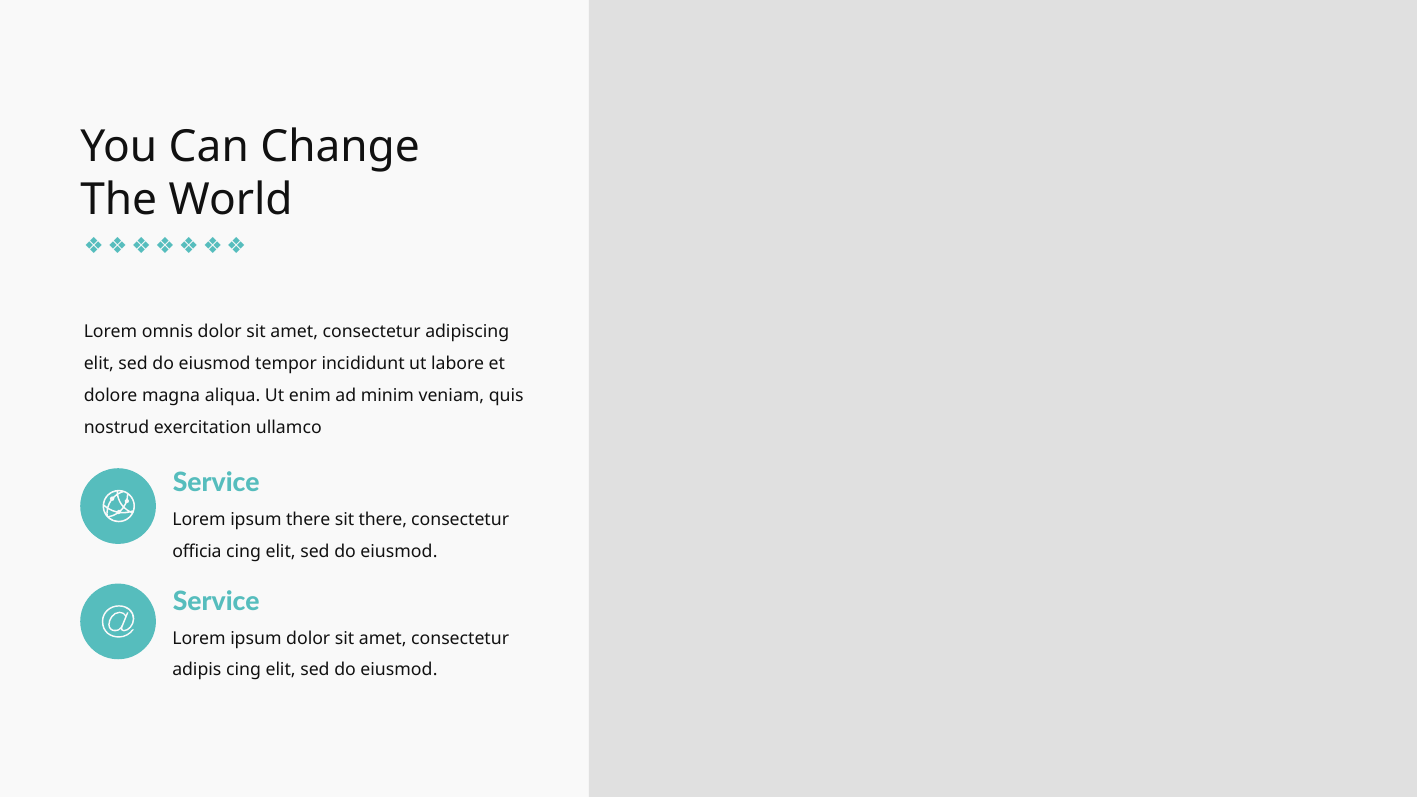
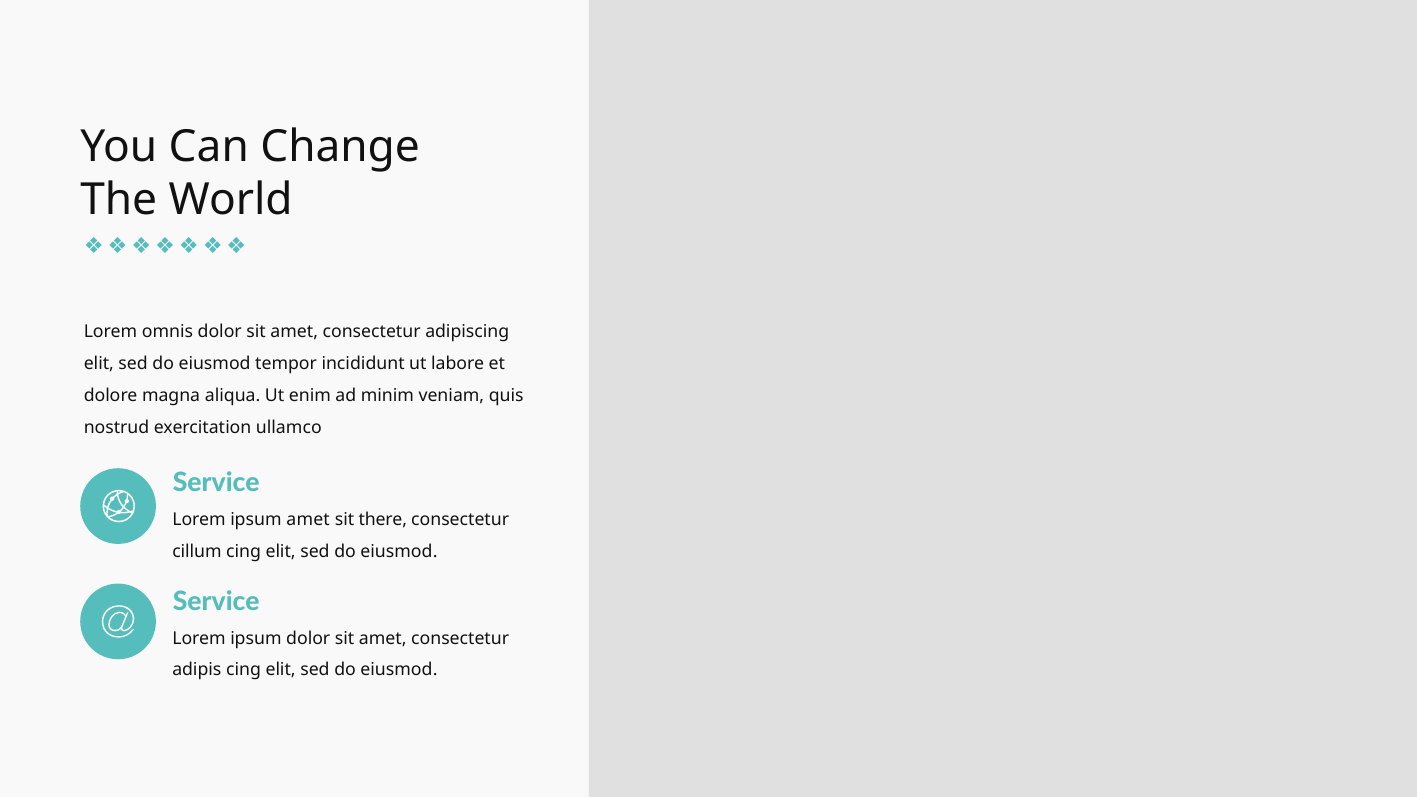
ipsum there: there -> amet
officia: officia -> cillum
